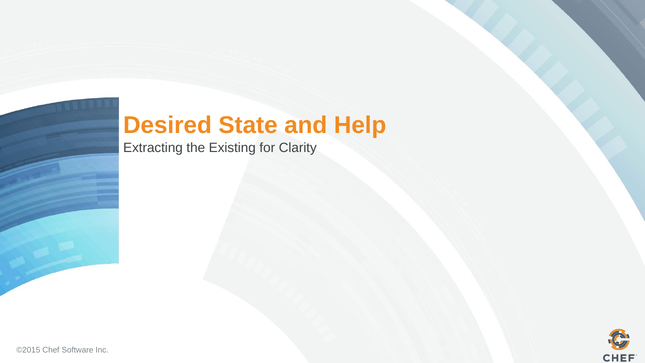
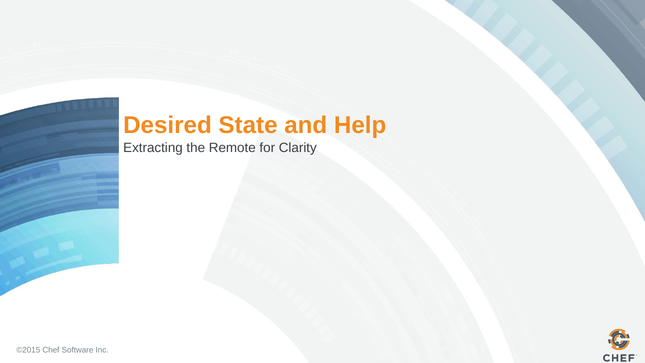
Existing: Existing -> Remote
